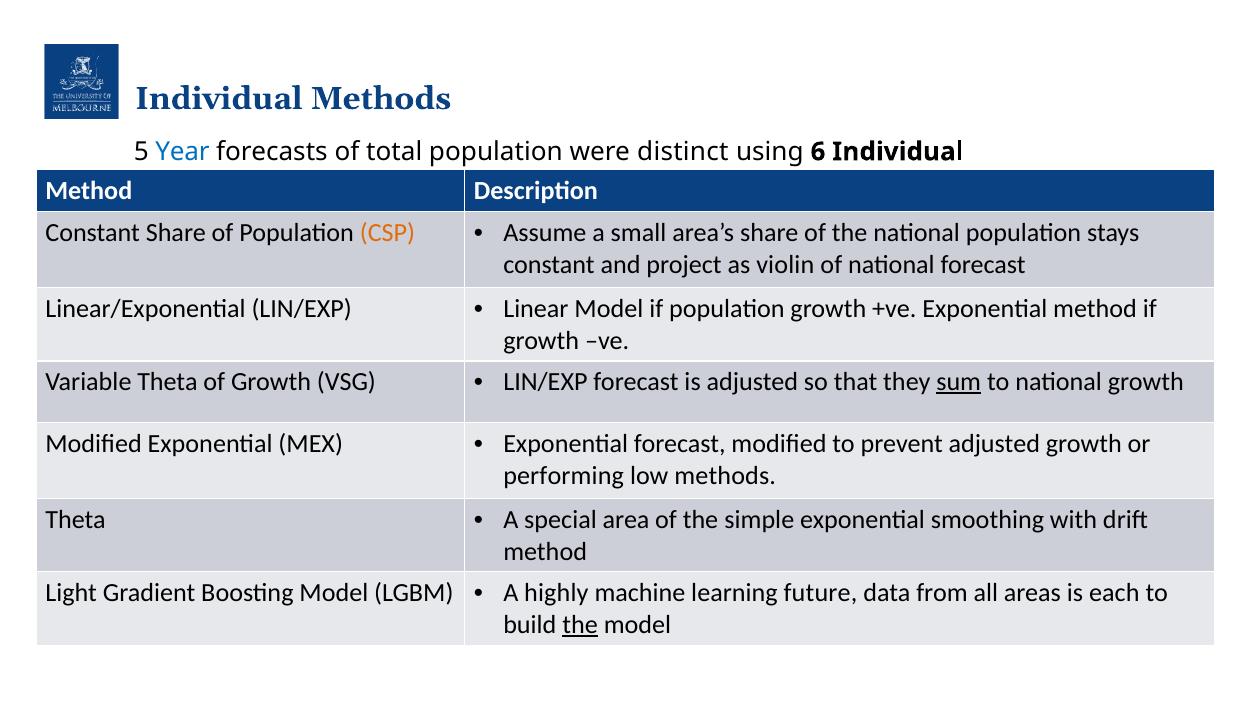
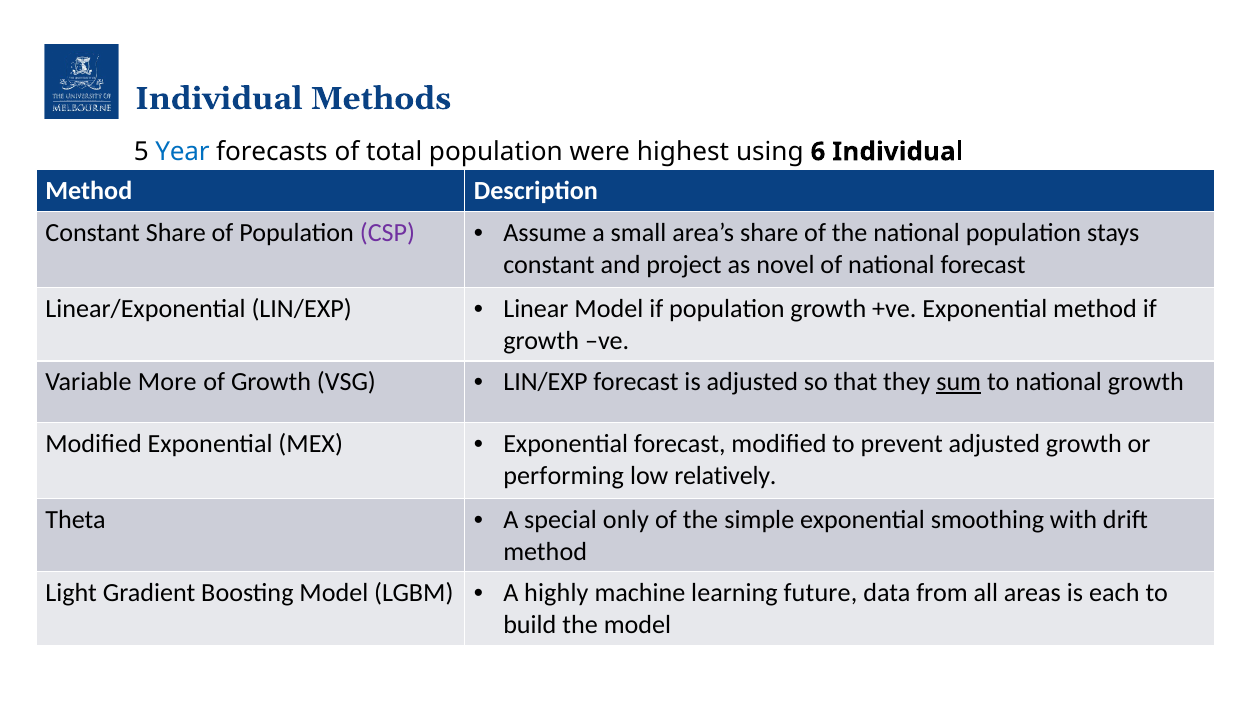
distinct: distinct -> highest
CSP colour: orange -> purple
violin: violin -> novel
Variable Theta: Theta -> More
low methods: methods -> relatively
area: area -> only
the at (580, 625) underline: present -> none
